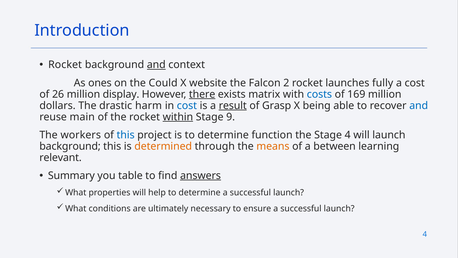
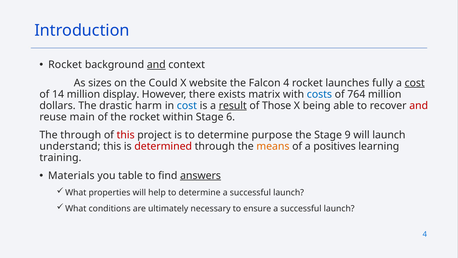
ones: ones -> sizes
Falcon 2: 2 -> 4
cost at (415, 83) underline: none -> present
26: 26 -> 14
there underline: present -> none
169: 169 -> 764
Grasp: Grasp -> Those
and at (419, 105) colour: blue -> red
within underline: present -> none
9: 9 -> 6
The workers: workers -> through
this at (126, 135) colour: blue -> red
function: function -> purpose
Stage 4: 4 -> 9
background at (70, 146): background -> understand
determined colour: orange -> red
between: between -> positives
relevant: relevant -> training
Summary: Summary -> Materials
